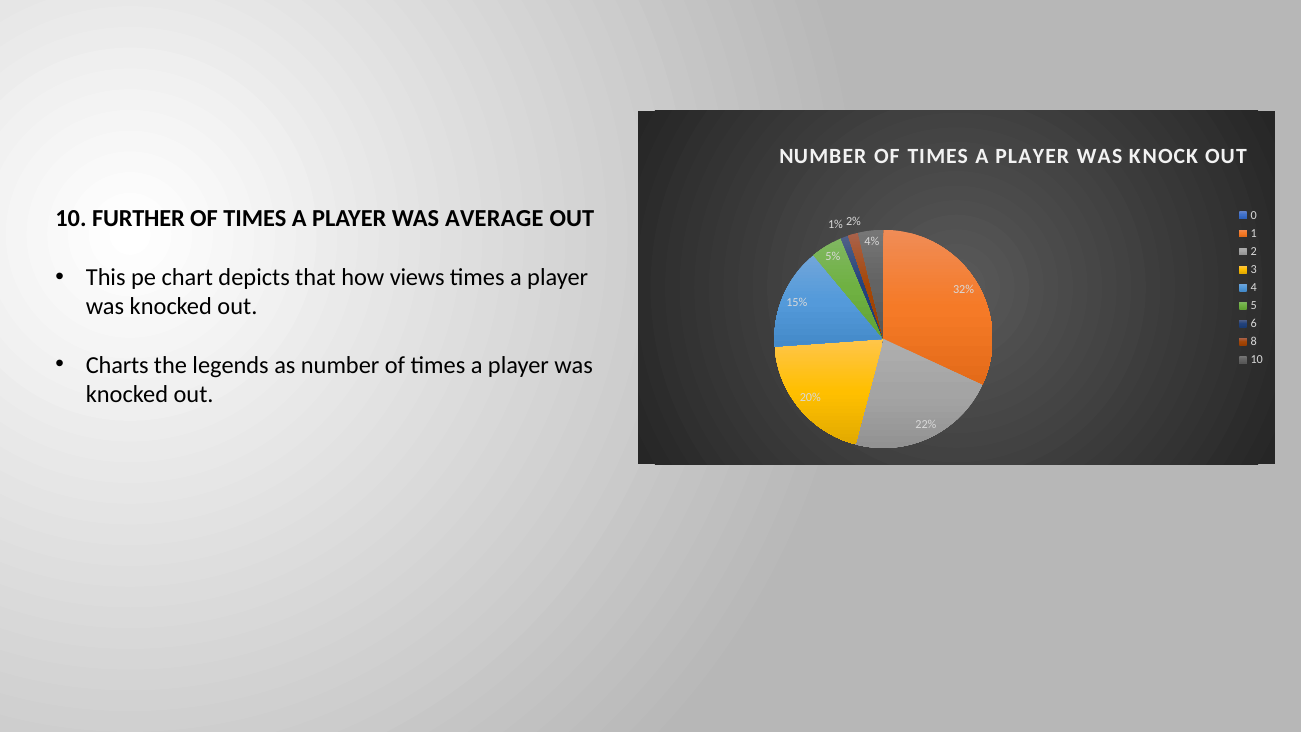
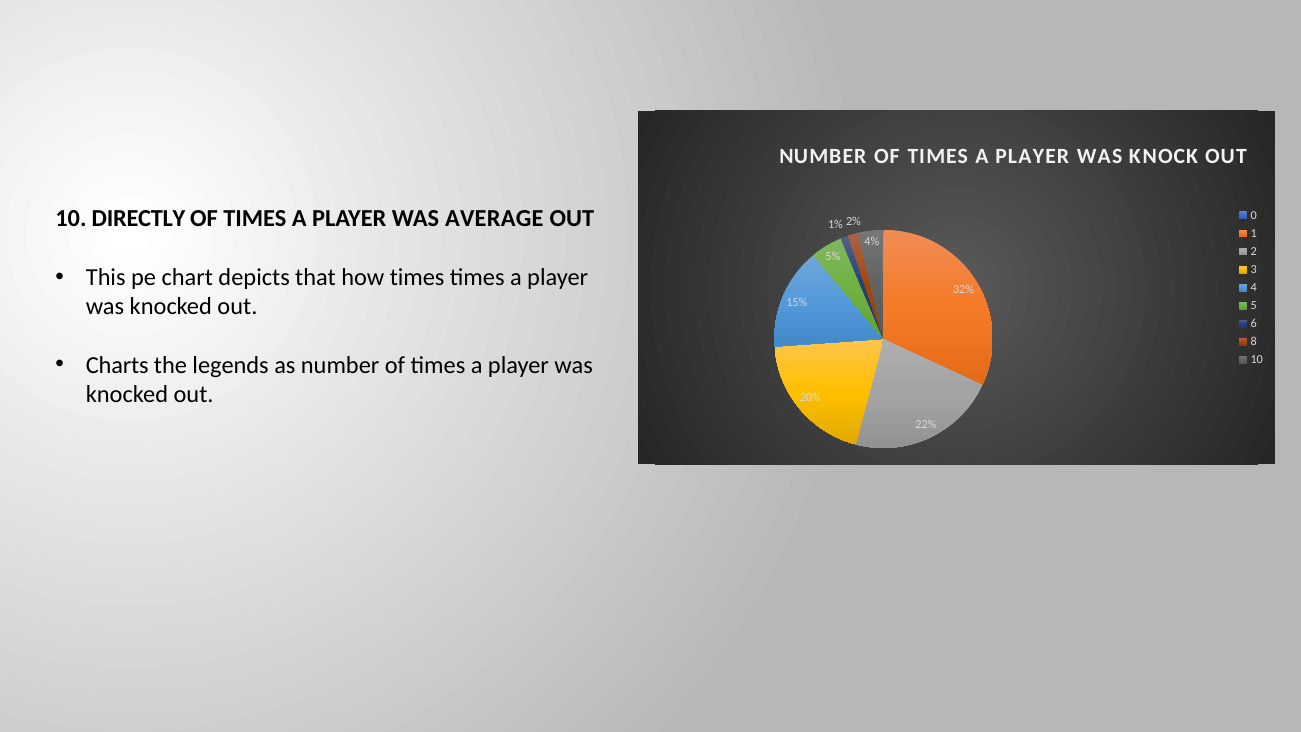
FURTHER: FURTHER -> DIRECTLY
how views: views -> times
